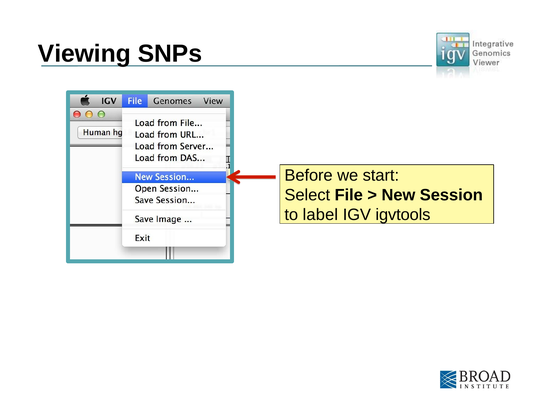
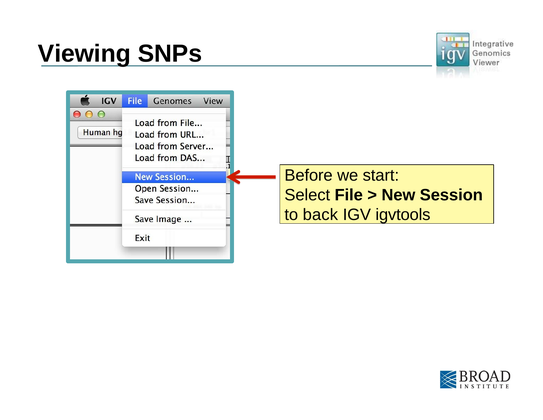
label: label -> back
